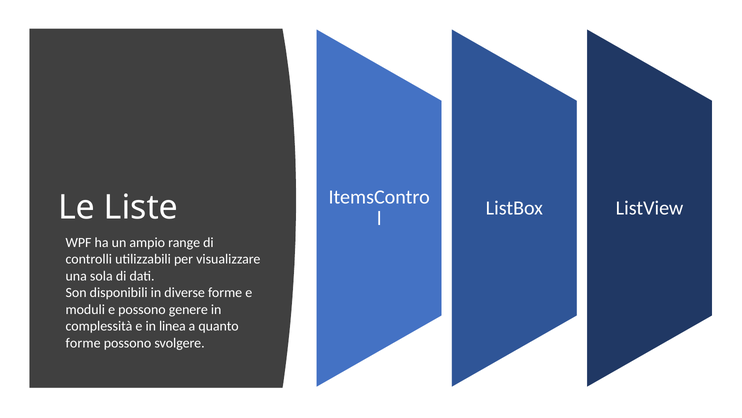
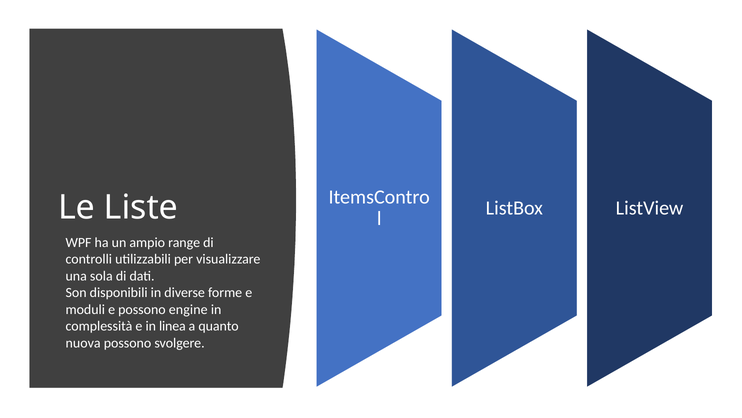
genere: genere -> engine
forme at (83, 342): forme -> nuova
